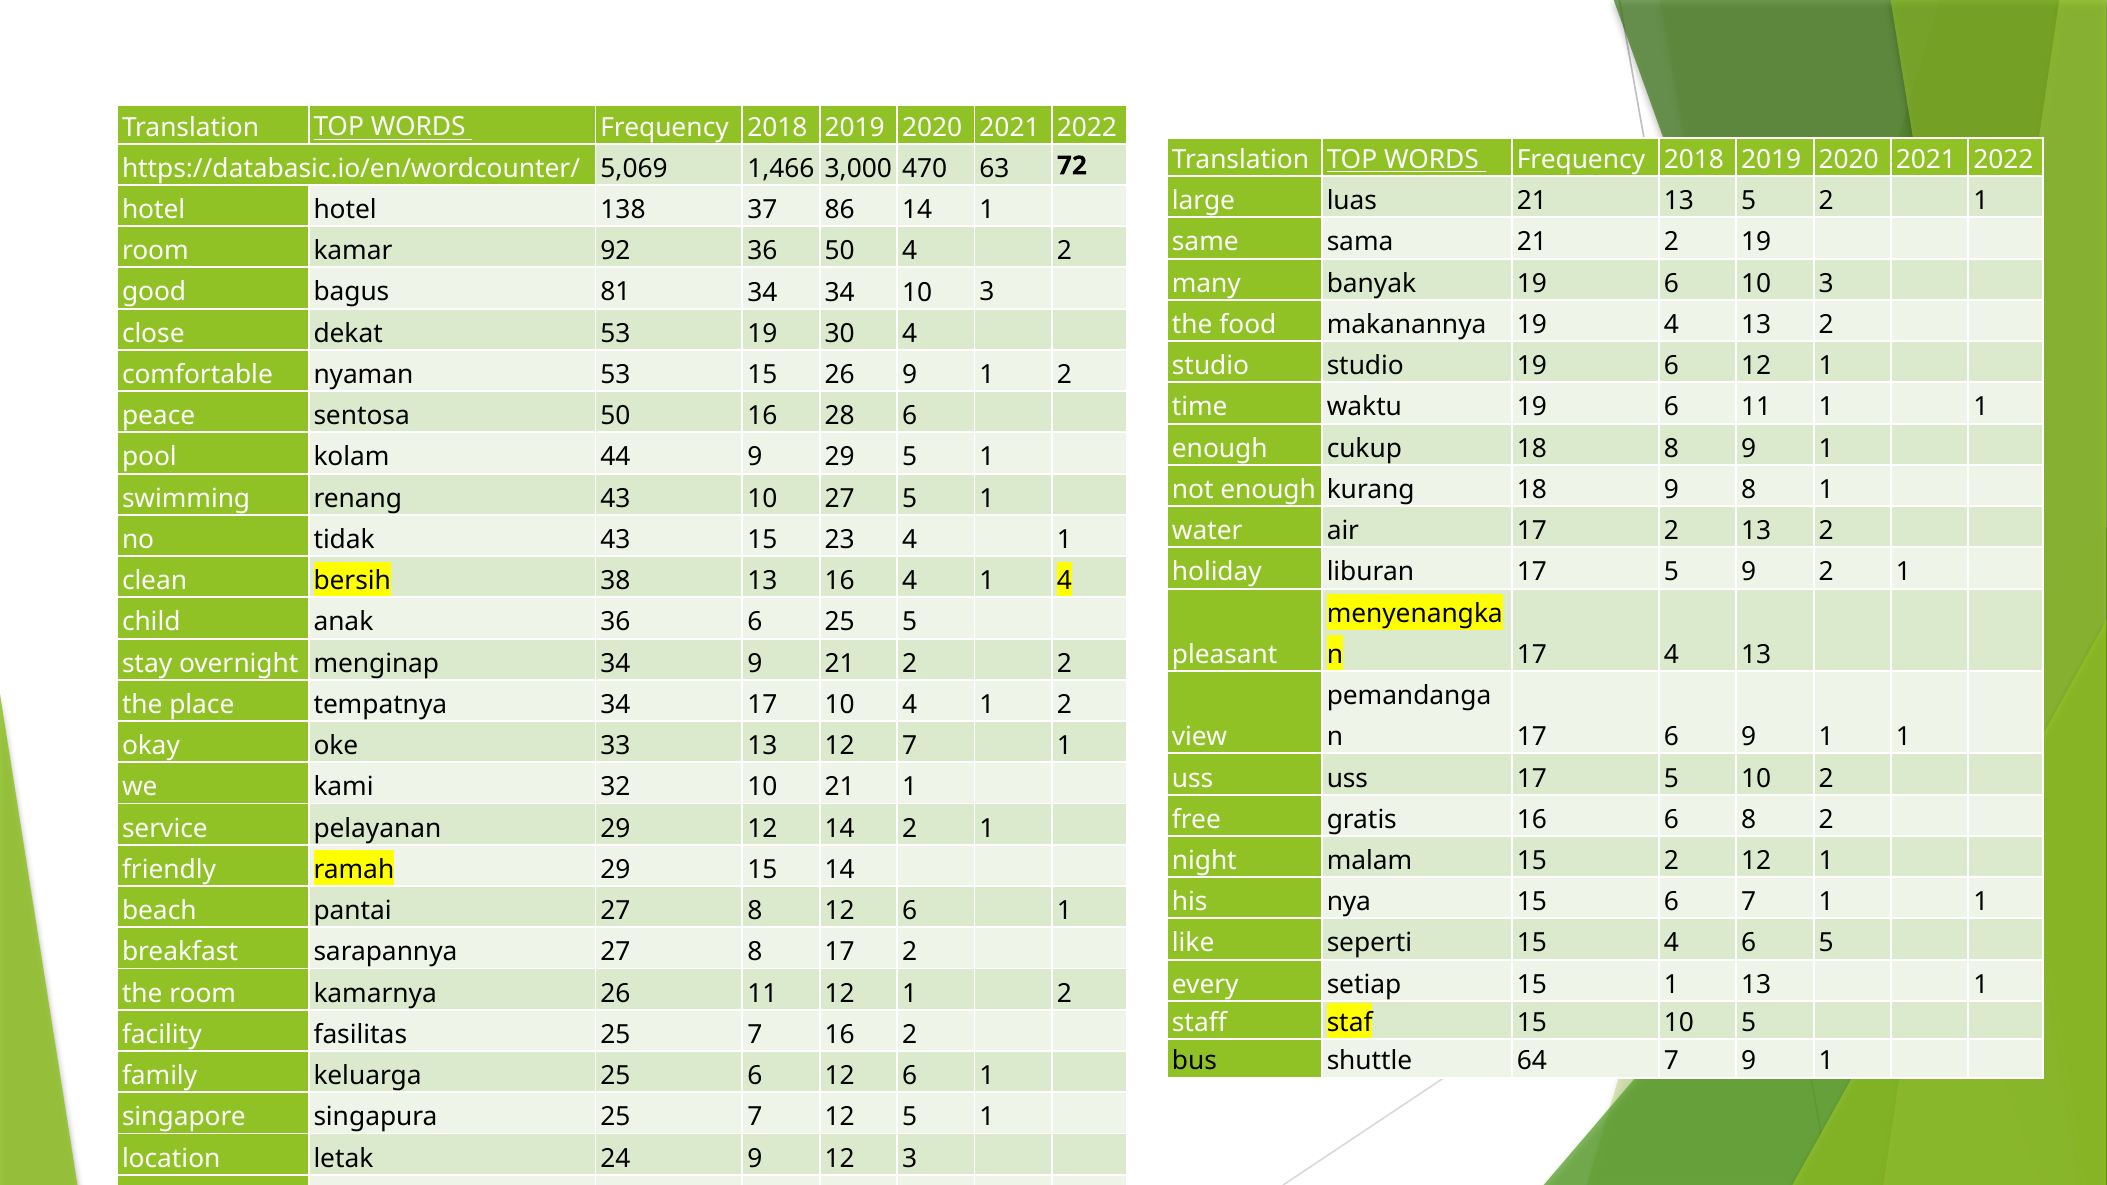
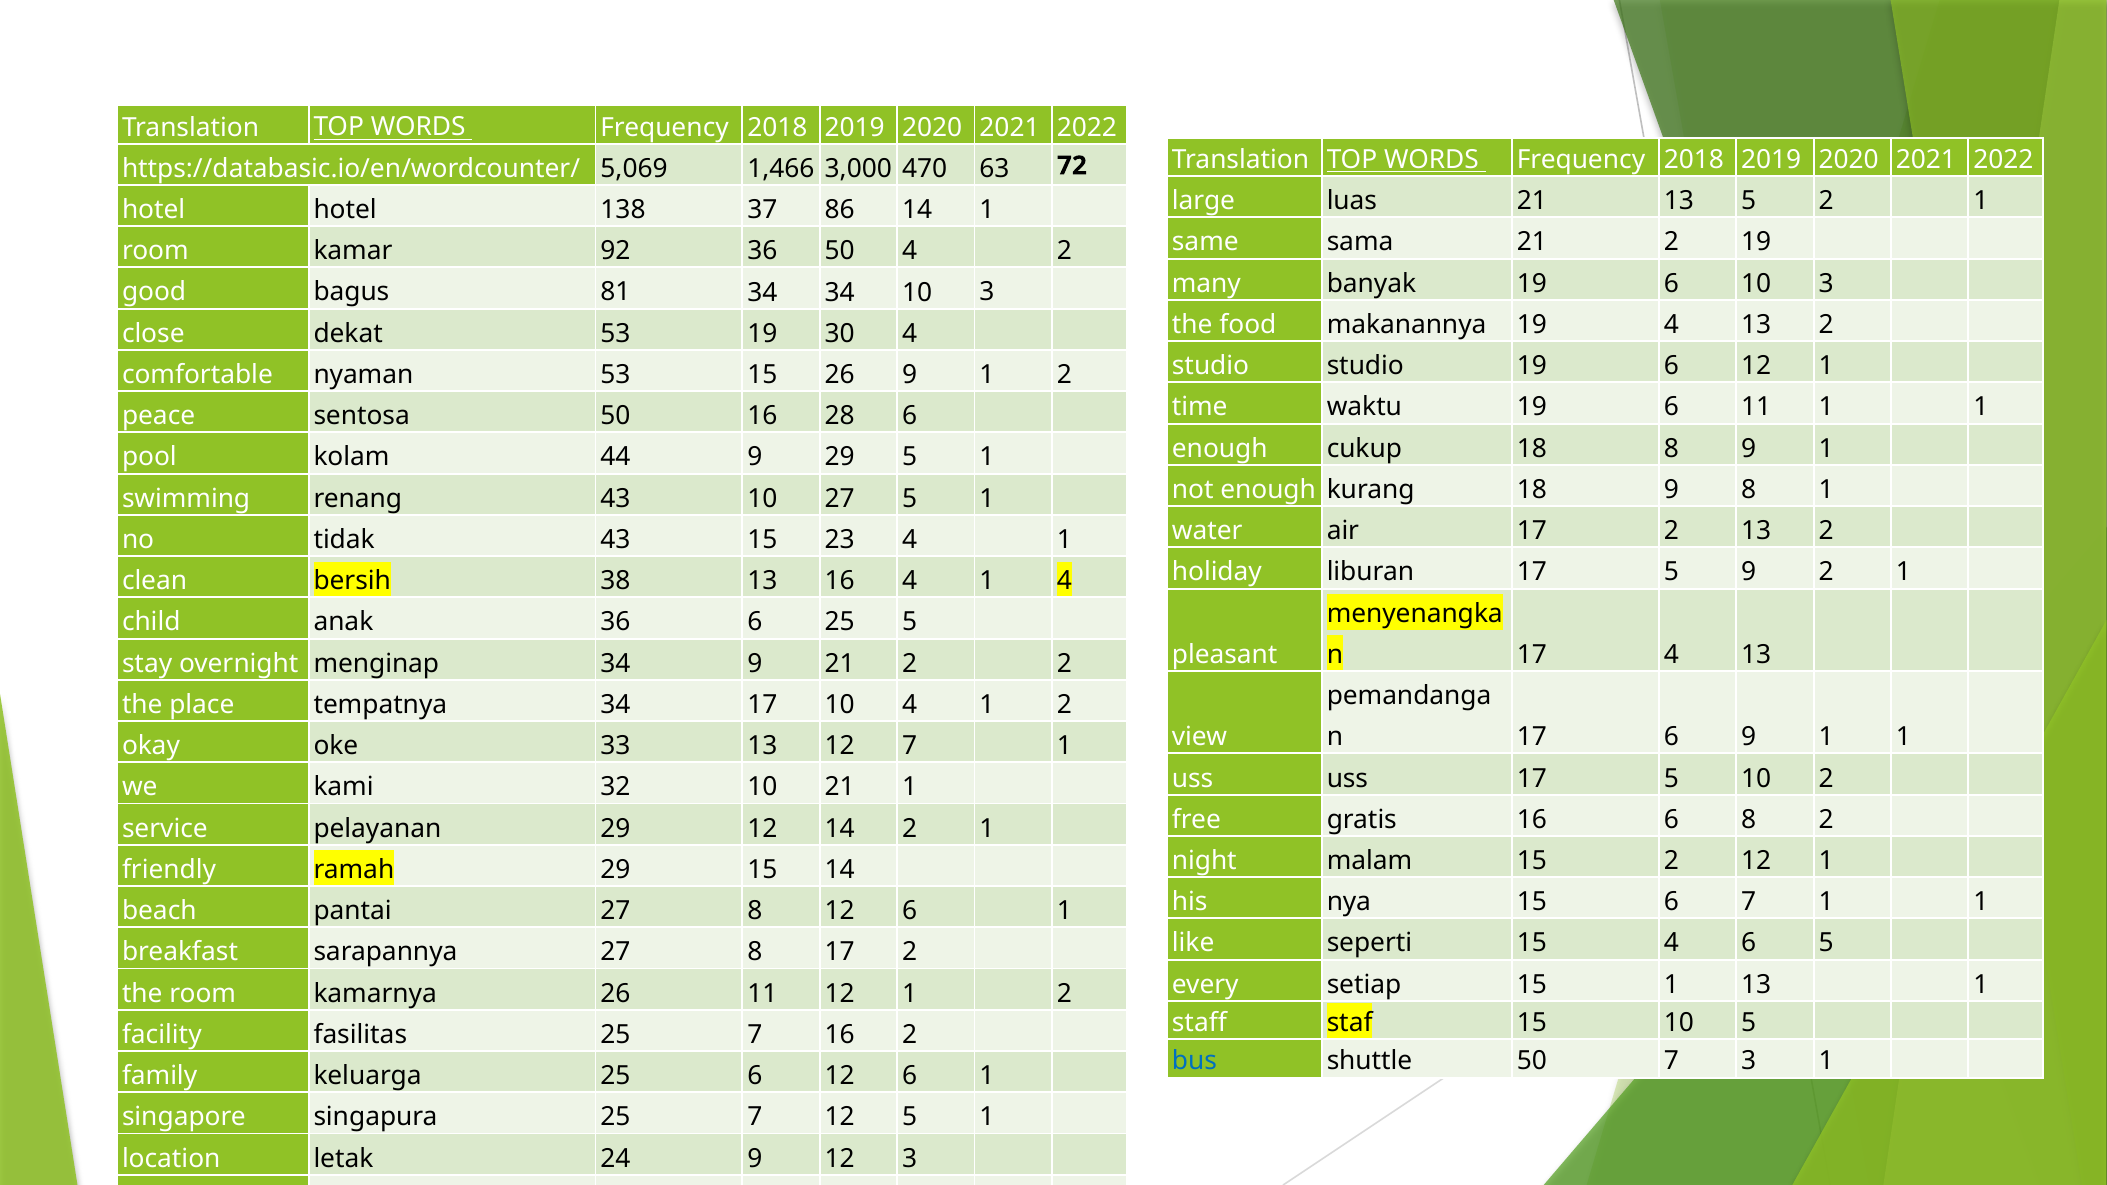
bus colour: black -> blue
shuttle 64: 64 -> 50
7 9: 9 -> 3
